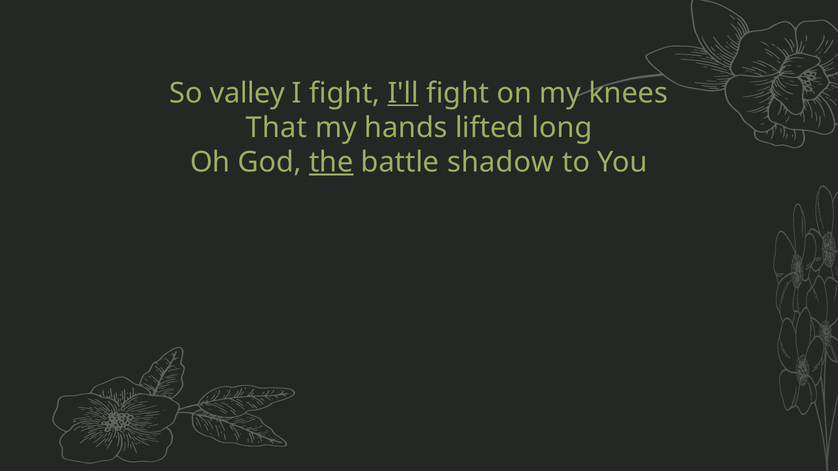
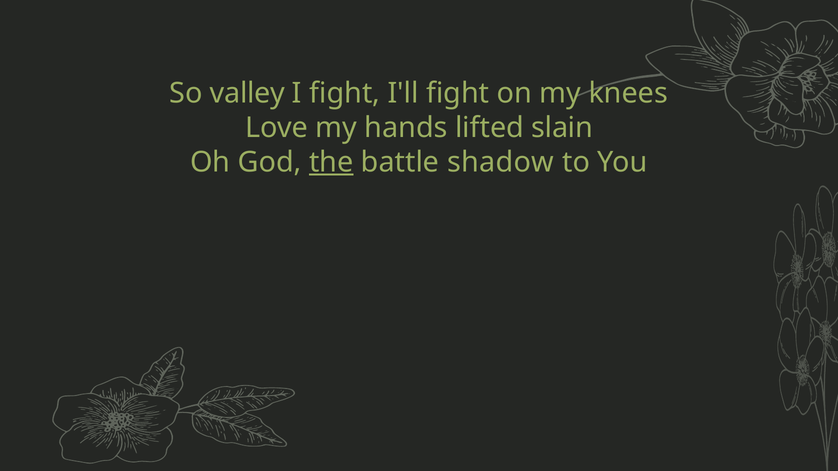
I'll underline: present -> none
That: That -> Love
long: long -> slain
